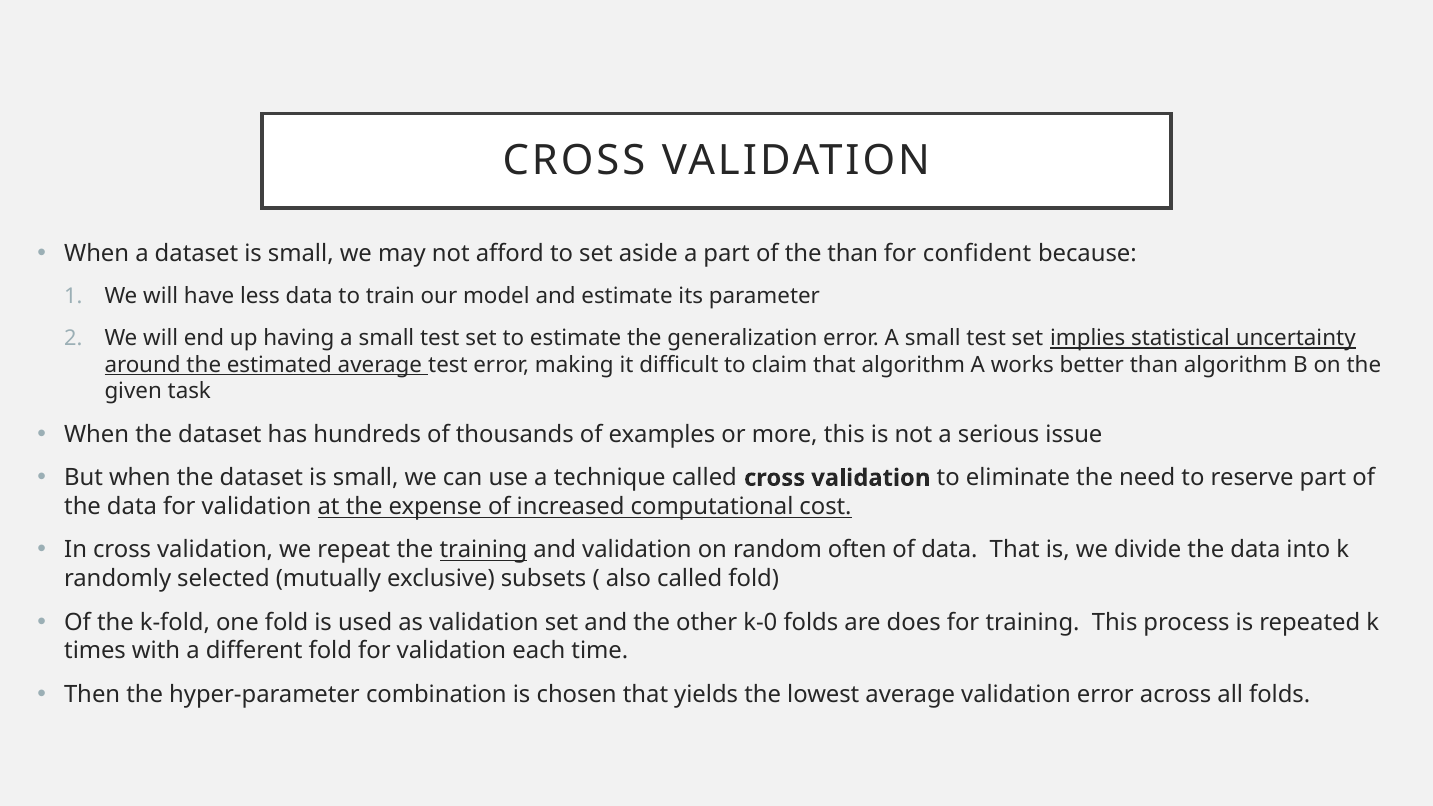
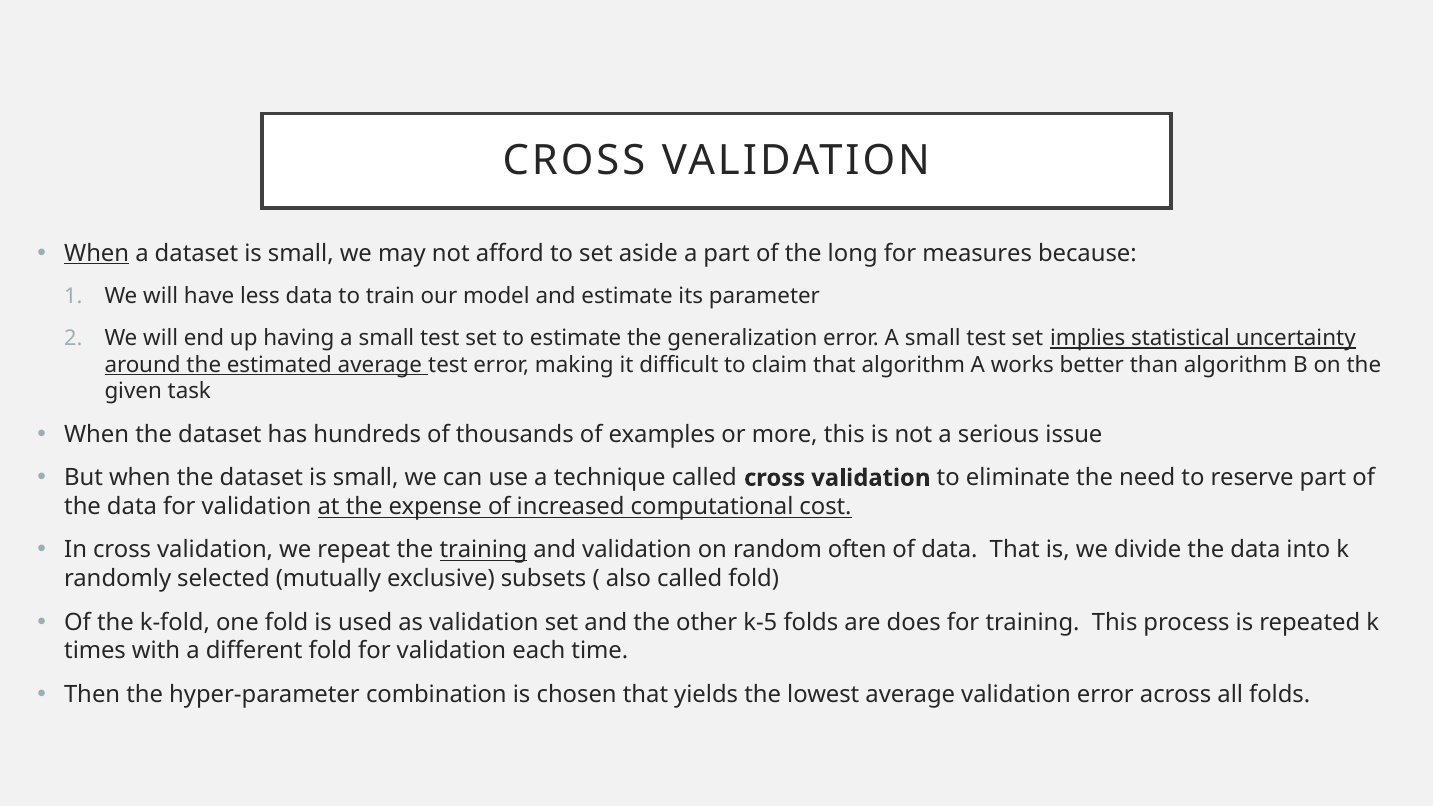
When at (97, 253) underline: none -> present
the than: than -> long
confident: confident -> measures
k-0: k-0 -> k-5
